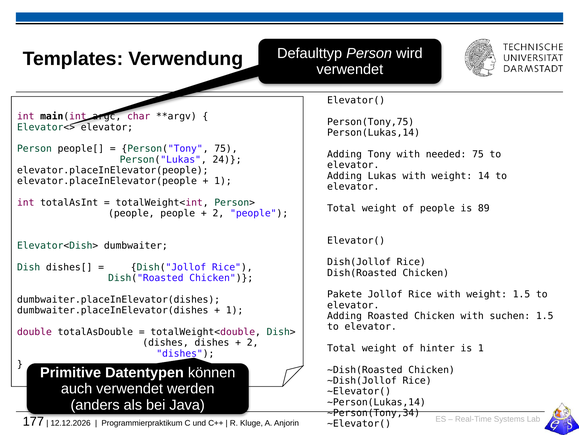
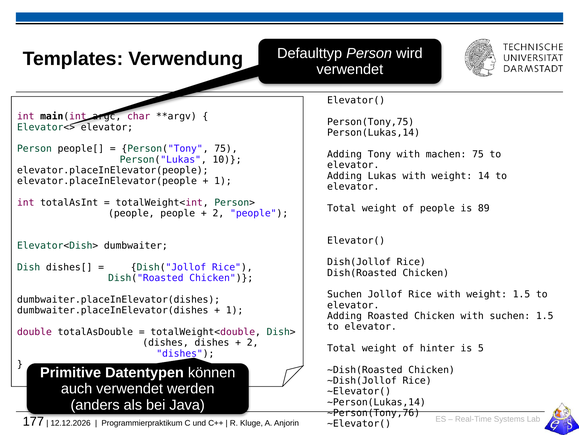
needed: needed -> machen
24: 24 -> 10
Pakete at (345, 294): Pakete -> Suchen
is 1: 1 -> 5
~Person(Tony,34: ~Person(Tony,34 -> ~Person(Tony,76
